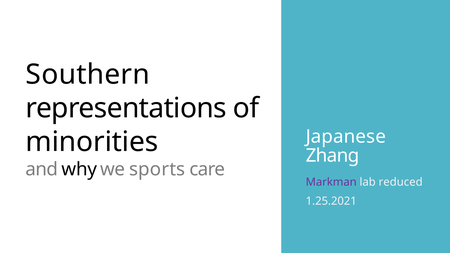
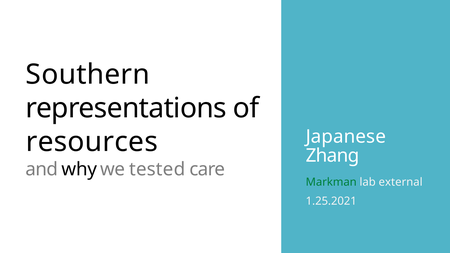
minorities: minorities -> resources
sports: sports -> tested
Markman colour: purple -> green
reduced: reduced -> external
